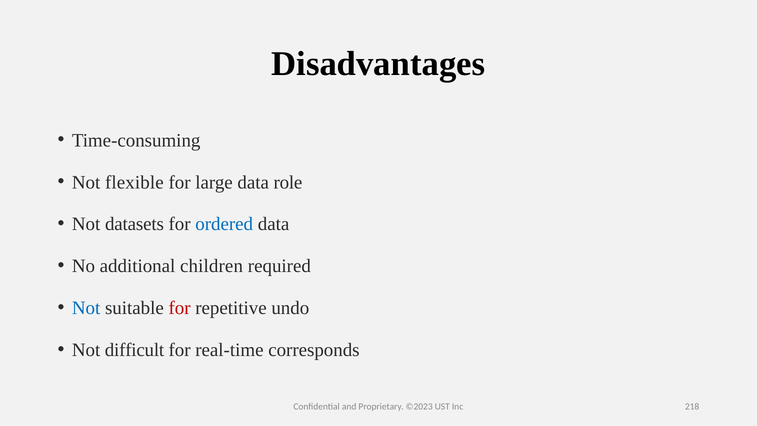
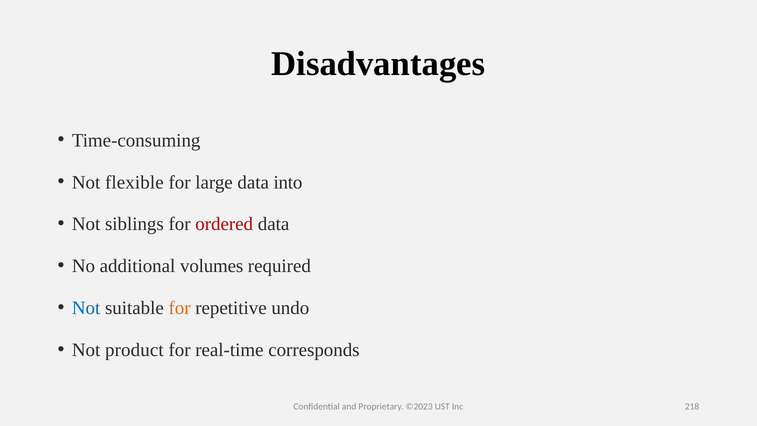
role: role -> into
datasets: datasets -> siblings
ordered colour: blue -> red
children: children -> volumes
for at (180, 308) colour: red -> orange
difficult: difficult -> product
